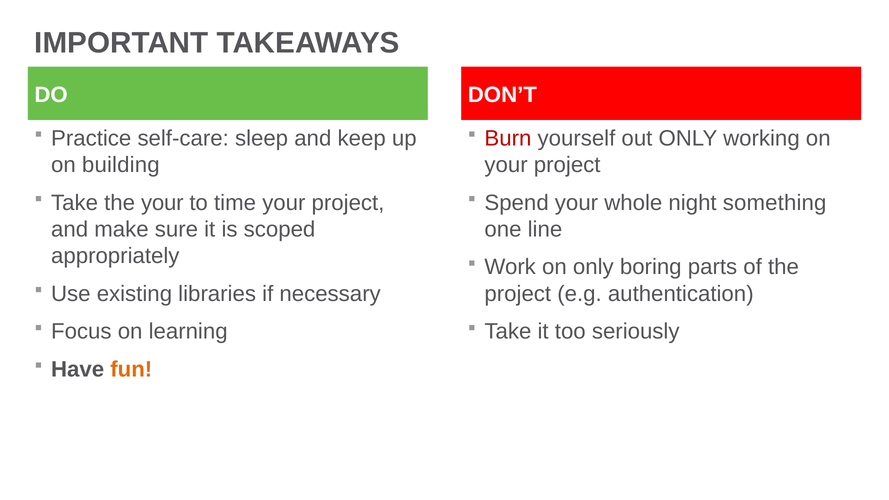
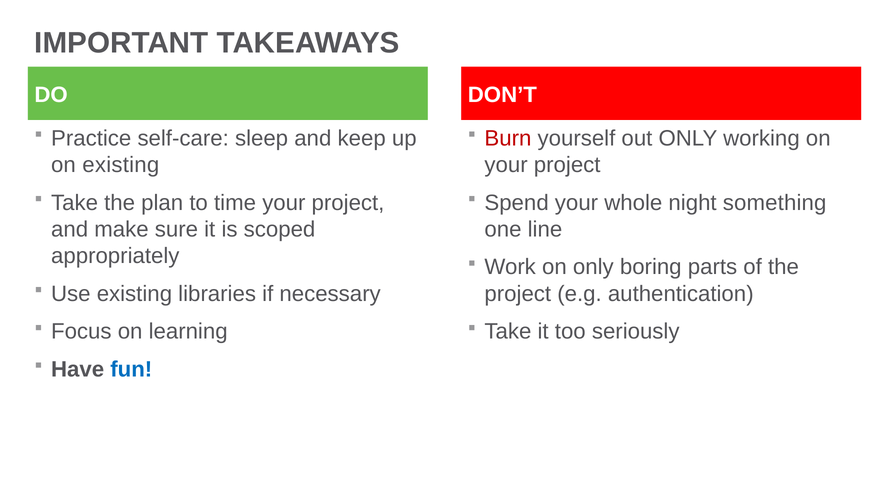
on building: building -> existing
the your: your -> plan
fun colour: orange -> blue
